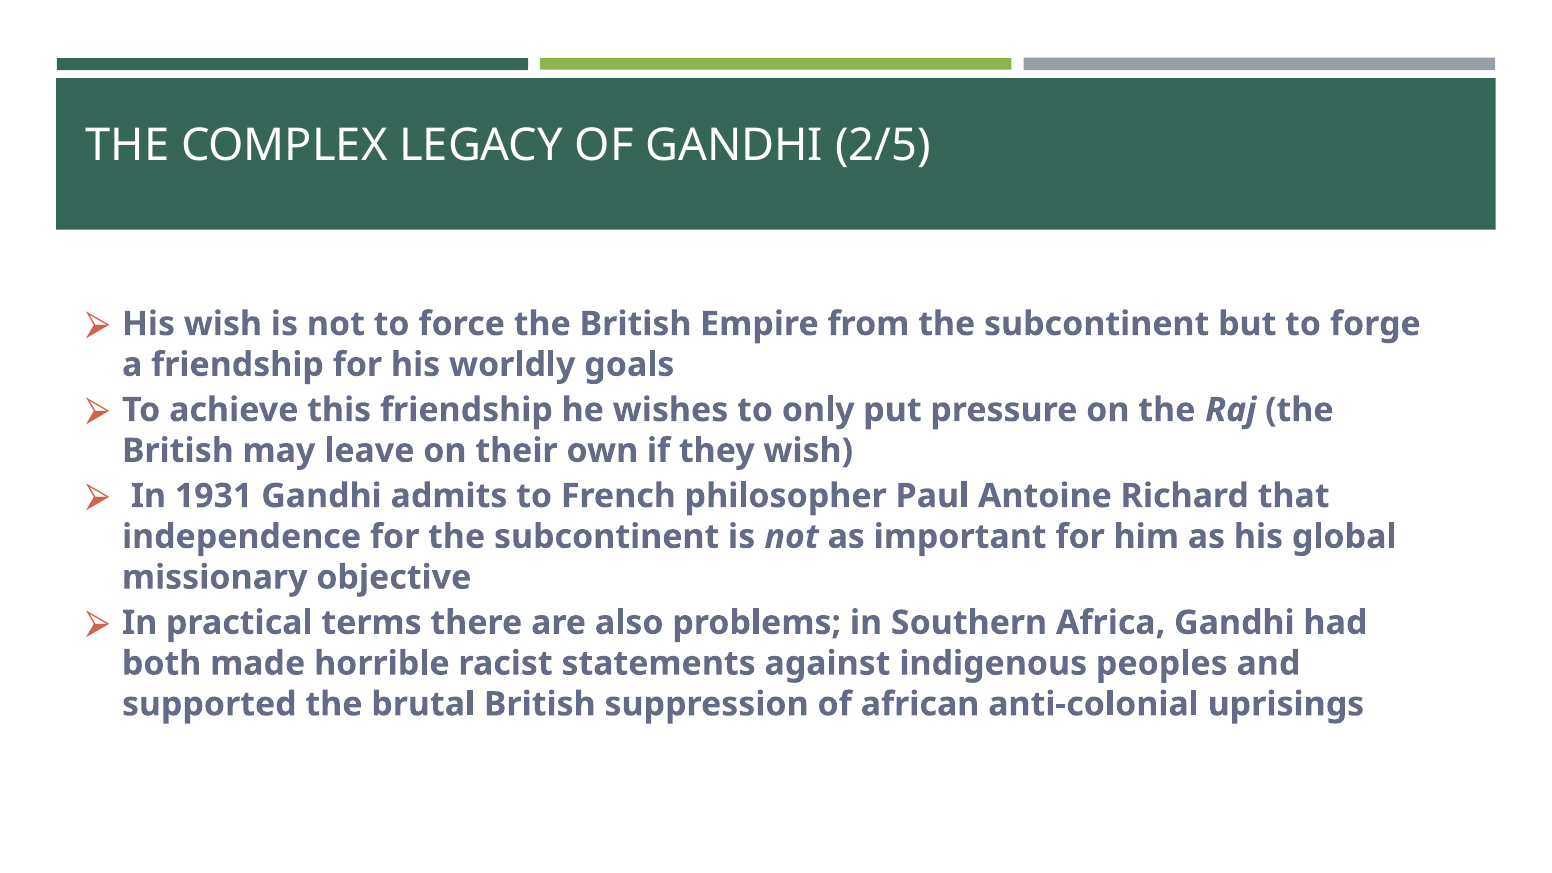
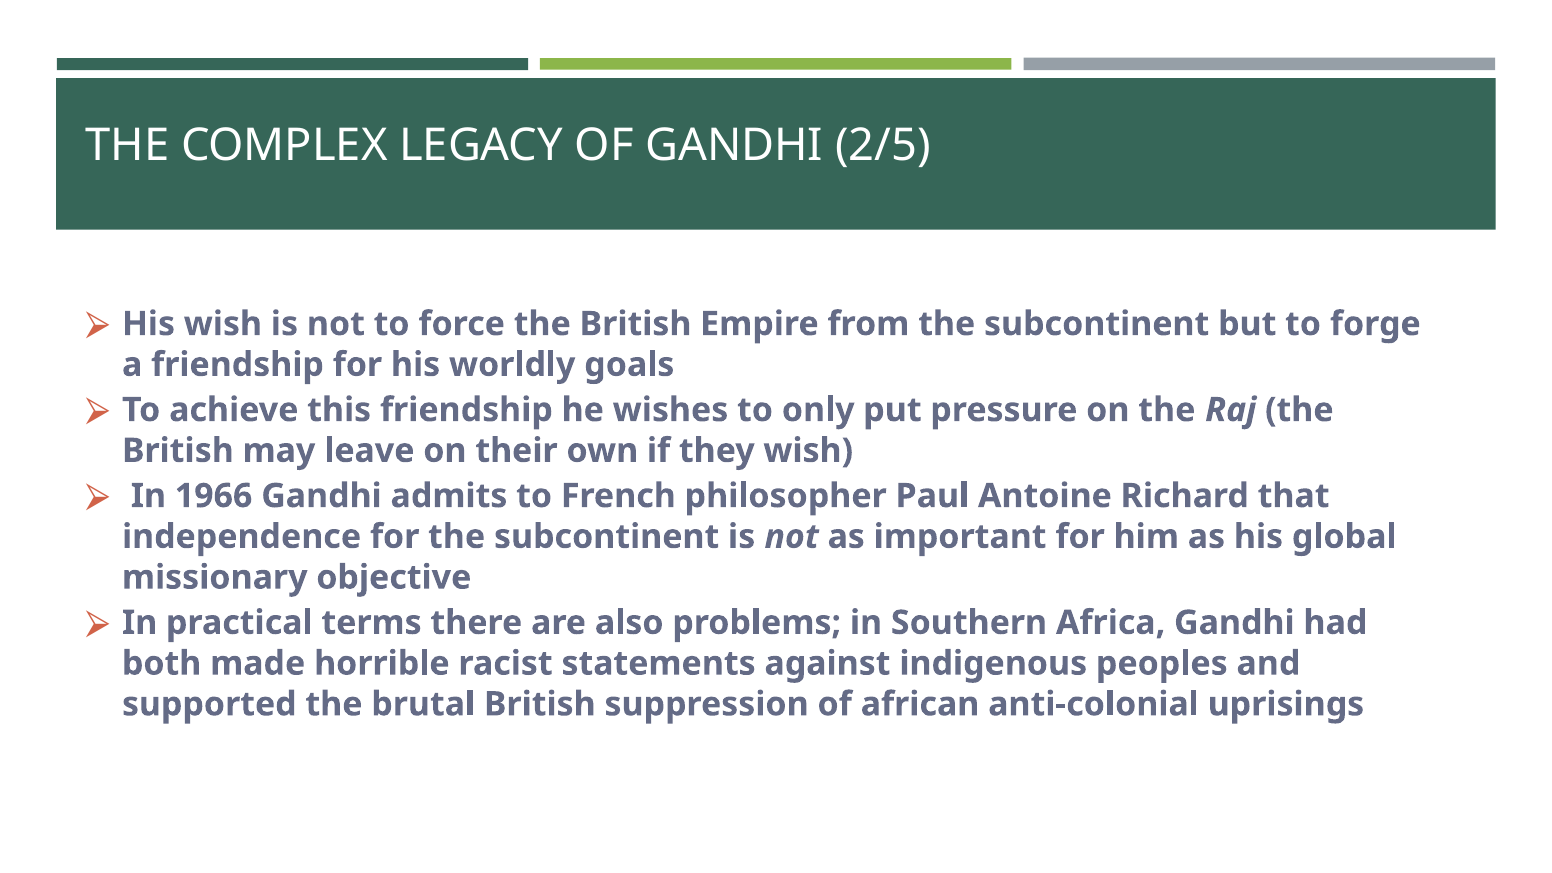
1931: 1931 -> 1966
